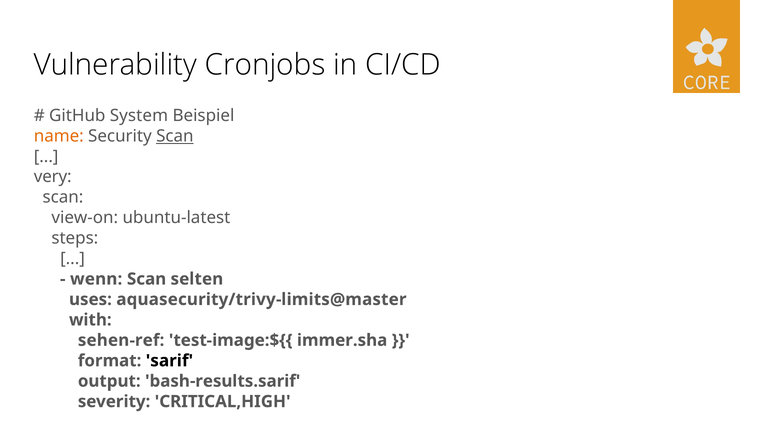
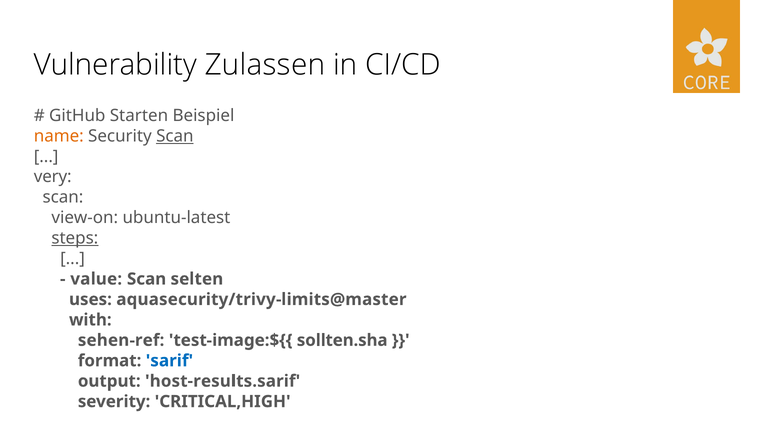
Cronjobs: Cronjobs -> Zulassen
System: System -> Starten
steps underline: none -> present
wenn: wenn -> value
immer.sha: immer.sha -> sollten.sha
sarif colour: black -> blue
bash-results.sarif: bash-results.sarif -> host-results.sarif
